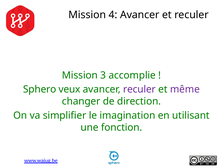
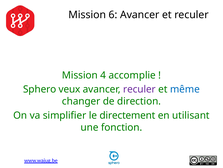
4: 4 -> 6
3: 3 -> 4
même colour: purple -> blue
imagination: imagination -> directement
